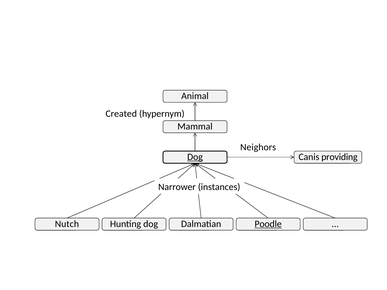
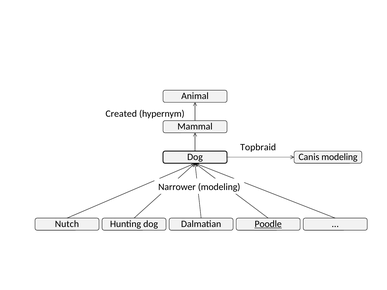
Neighors: Neighors -> Topbraid
Dog at (195, 157) underline: present -> none
Canis providing: providing -> modeling
Narrower instances: instances -> modeling
